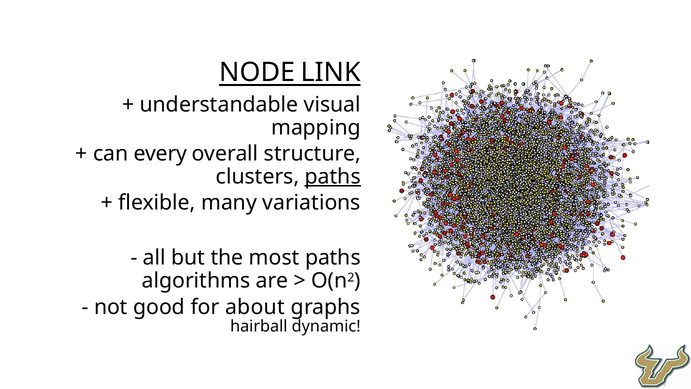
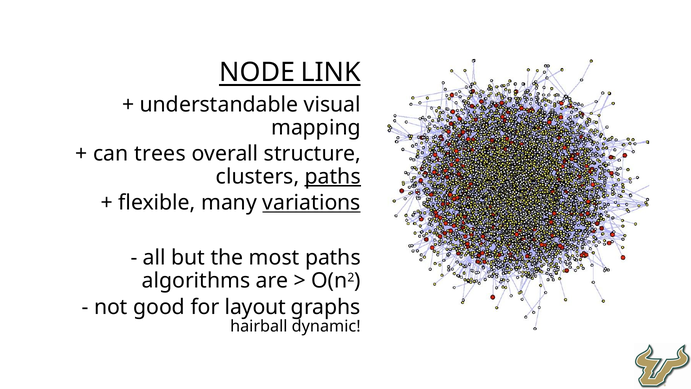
every: every -> trees
variations underline: none -> present
about: about -> layout
